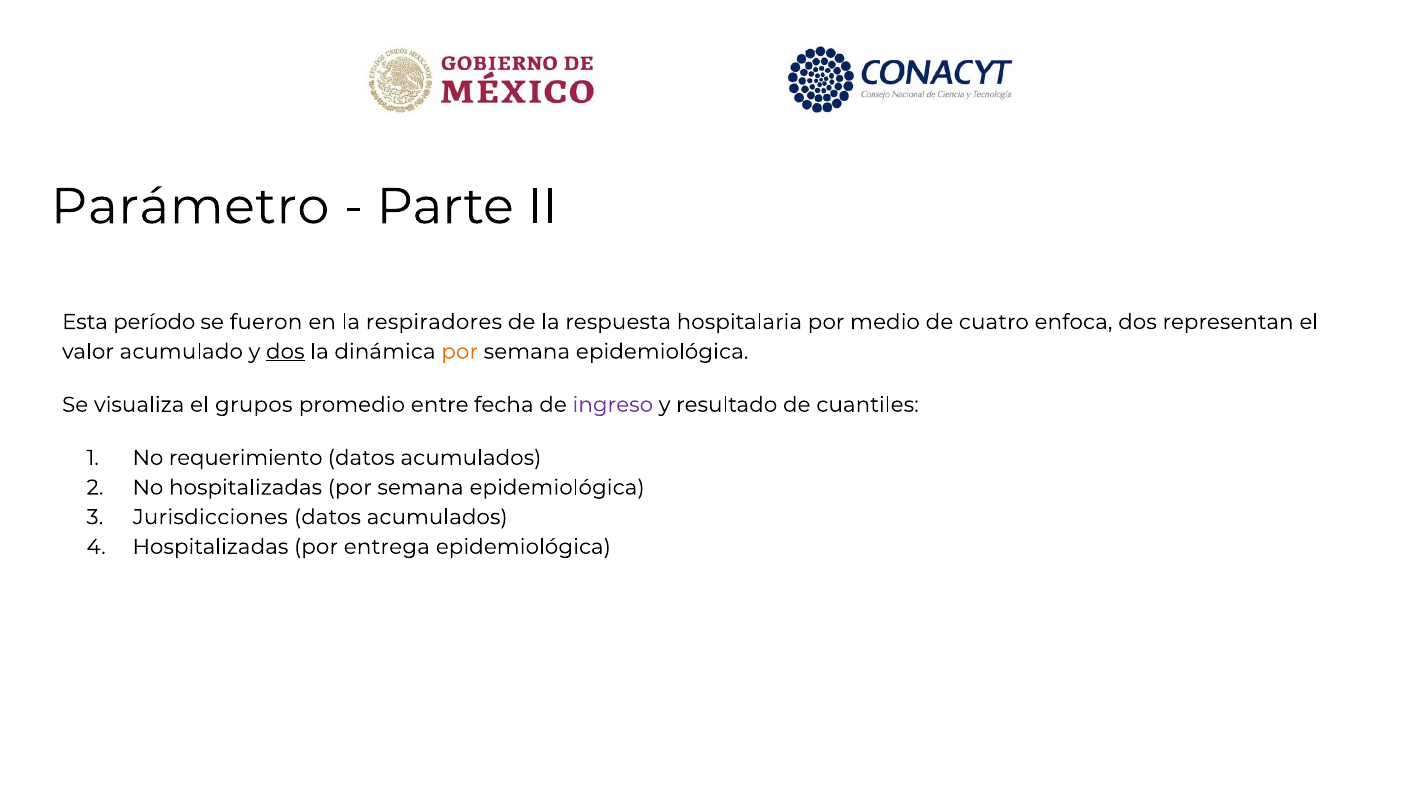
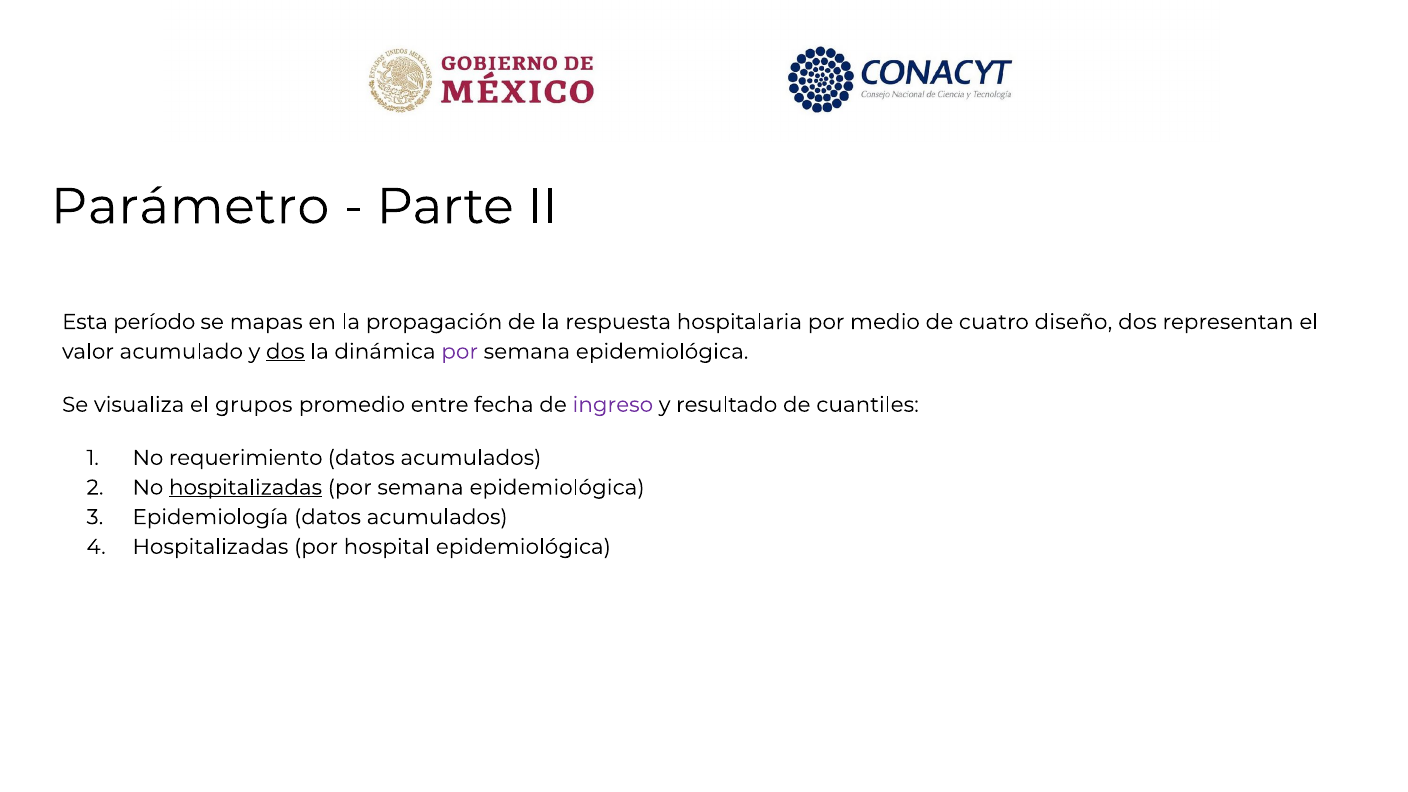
fueron: fueron -> mapas
respiradores: respiradores -> propagación
enfoca: enfoca -> diseño
por at (460, 352) colour: orange -> purple
hospitalizadas at (246, 487) underline: none -> present
Jurisdicciones: Jurisdicciones -> Epidemiología
entrega: entrega -> hospital
